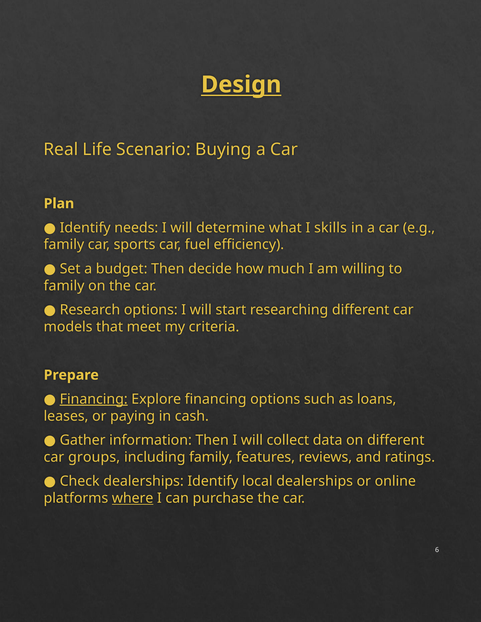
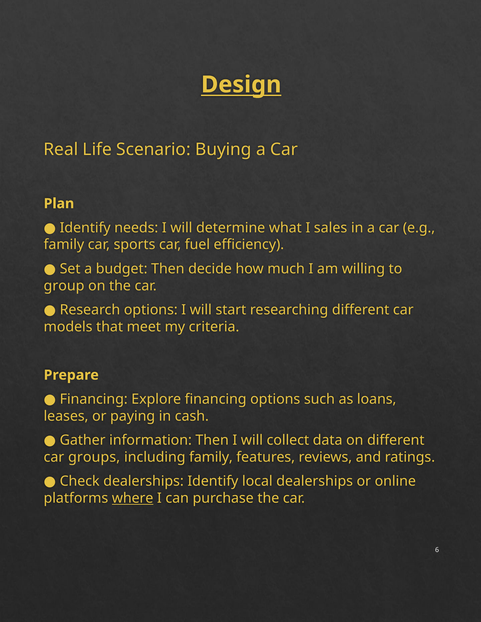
skills: skills -> sales
family at (64, 286): family -> group
Financing at (94, 399) underline: present -> none
